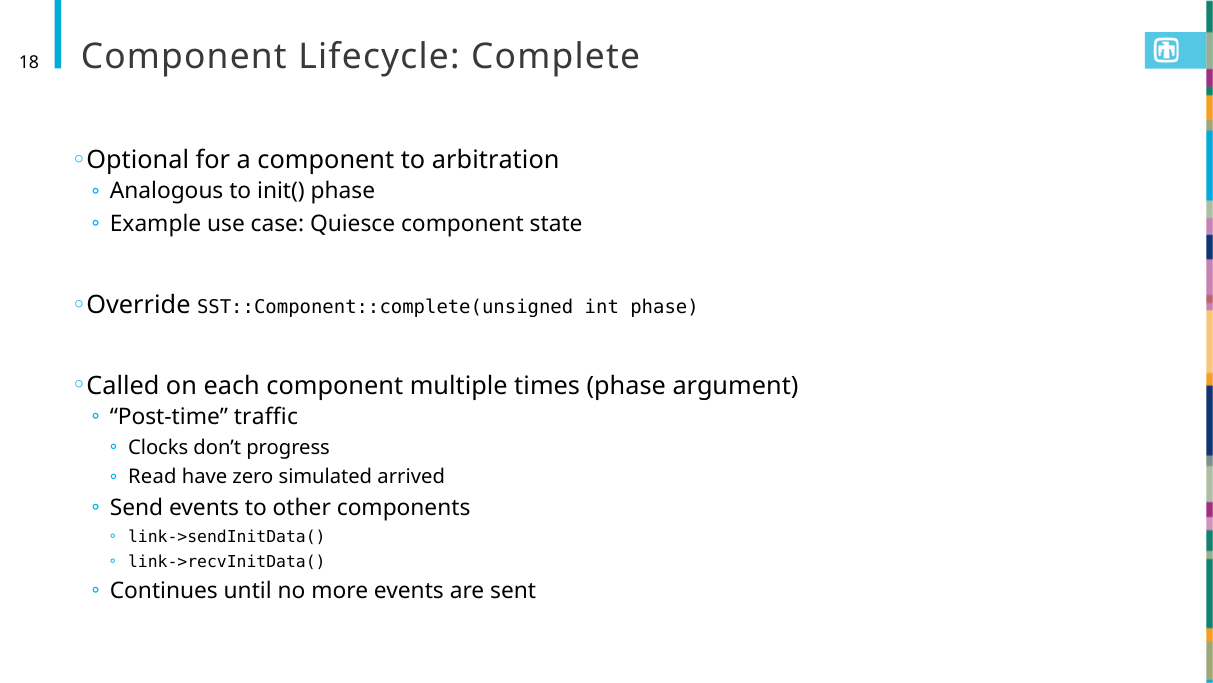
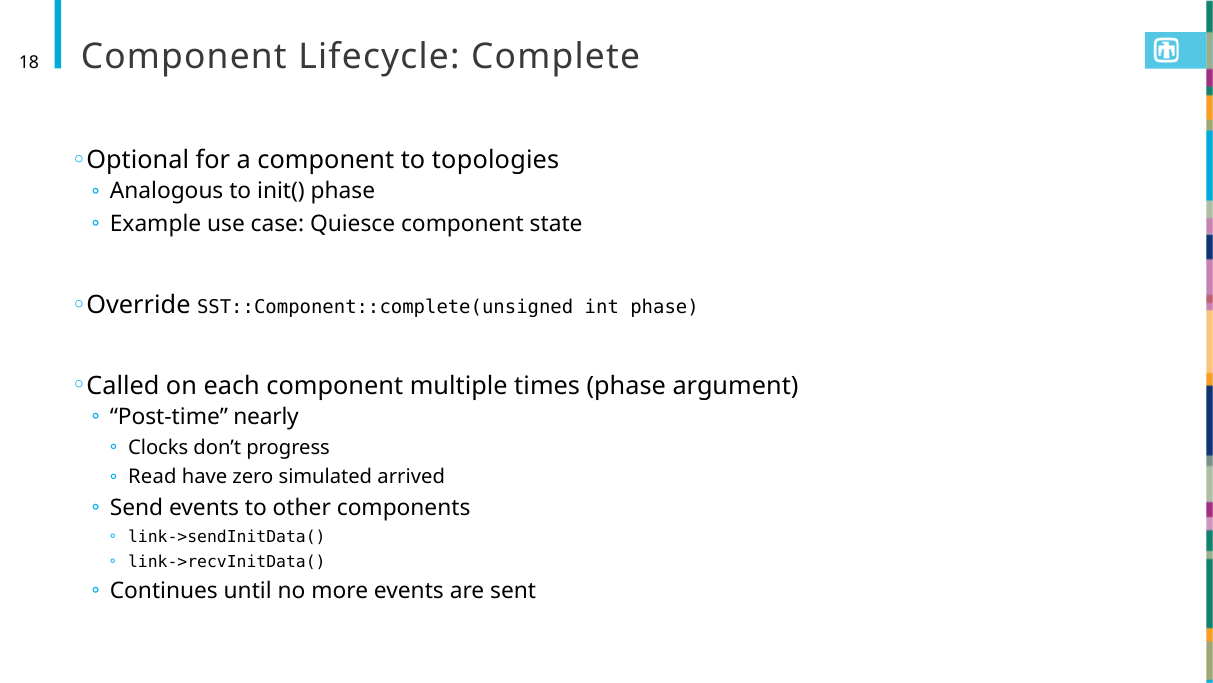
arbitration: arbitration -> topologies
traffic: traffic -> nearly
